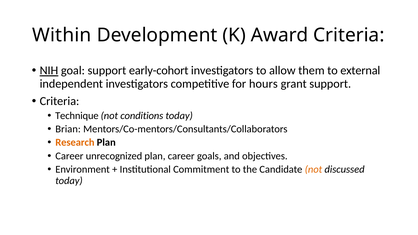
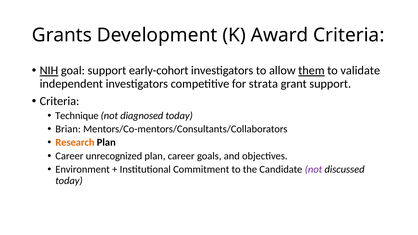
Within: Within -> Grants
them underline: none -> present
external: external -> validate
hours: hours -> strata
conditions: conditions -> diagnosed
not at (314, 170) colour: orange -> purple
